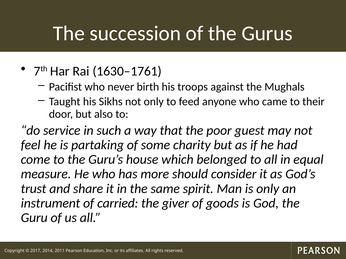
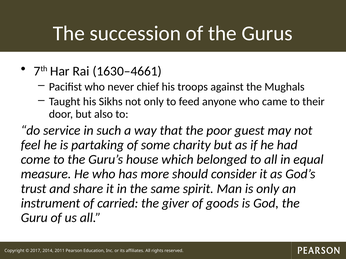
1630–1761: 1630–1761 -> 1630–4661
birth: birth -> chief
